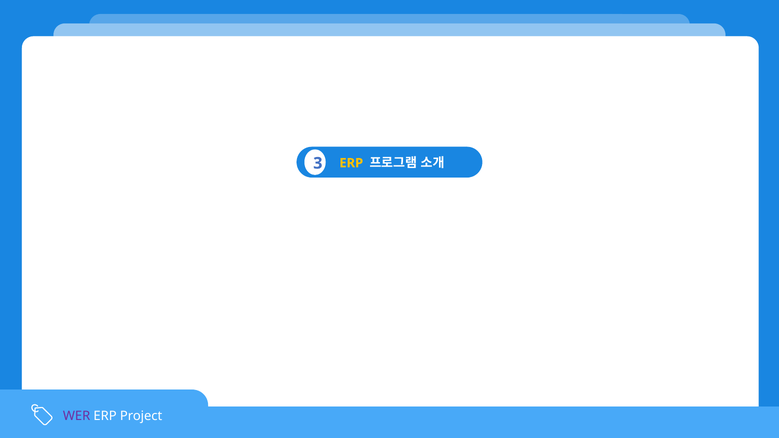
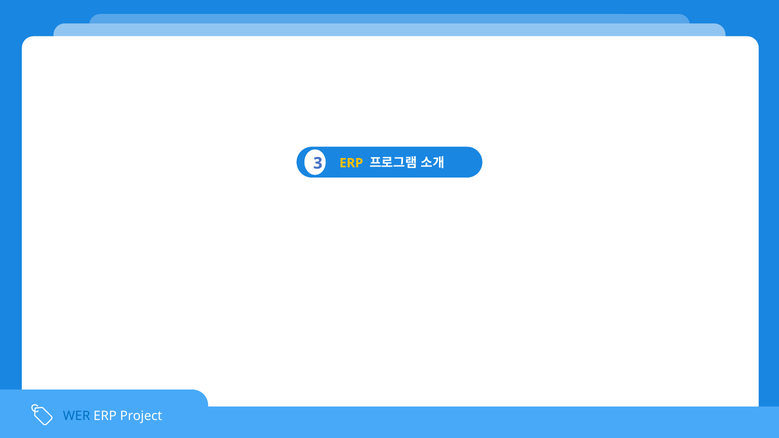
WER colour: purple -> blue
